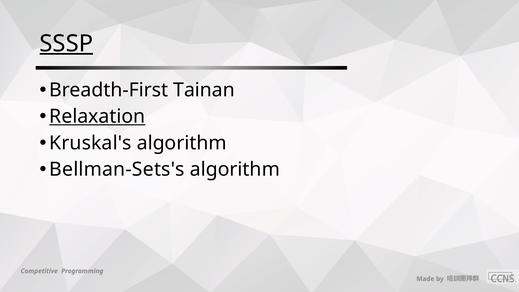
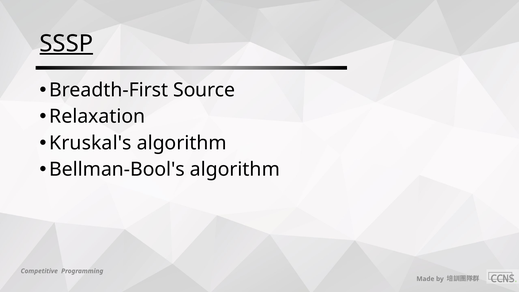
Tainan: Tainan -> Source
Relaxation underline: present -> none
Bellman-Sets's: Bellman-Sets's -> Bellman-Bool's
